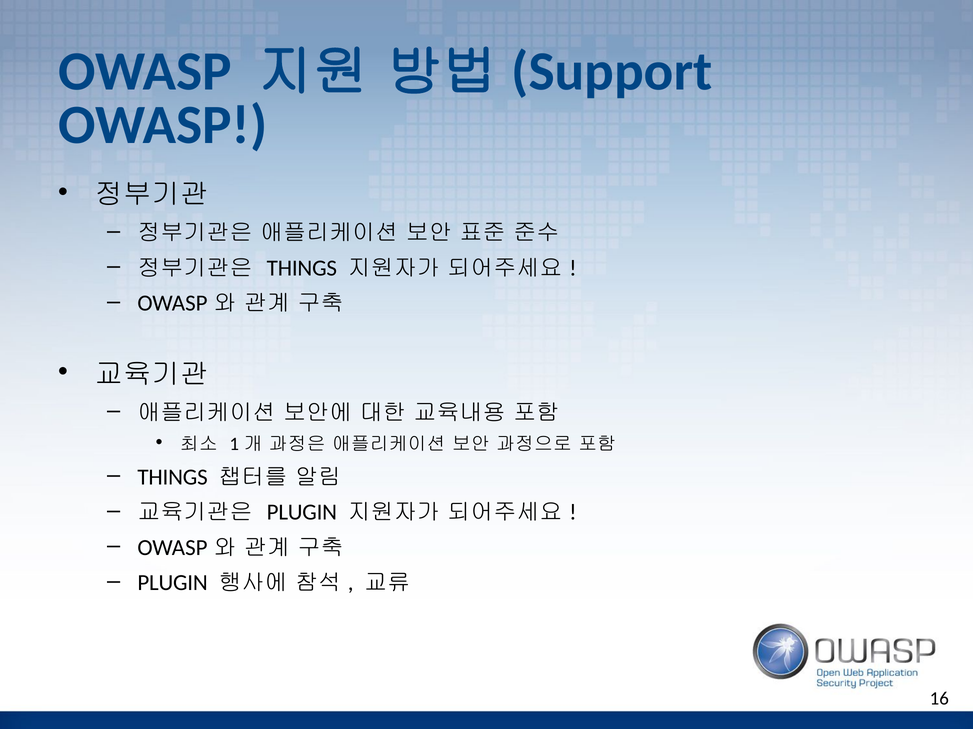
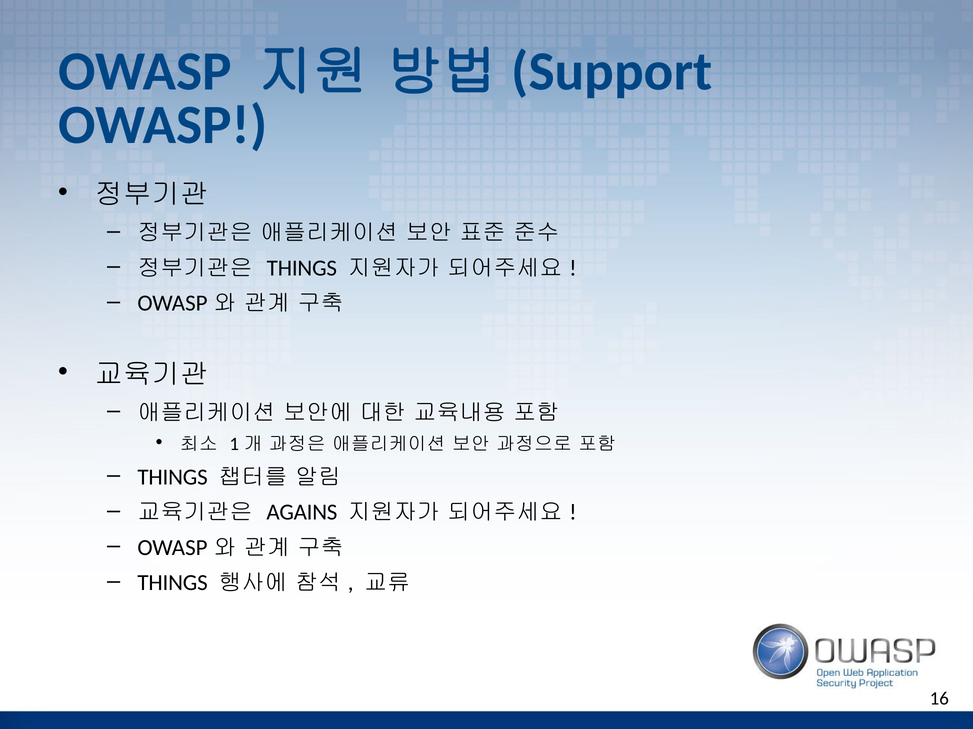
PLUGIN at (302, 513): PLUGIN -> AGAINS
PLUGIN at (173, 583): PLUGIN -> THINGS
